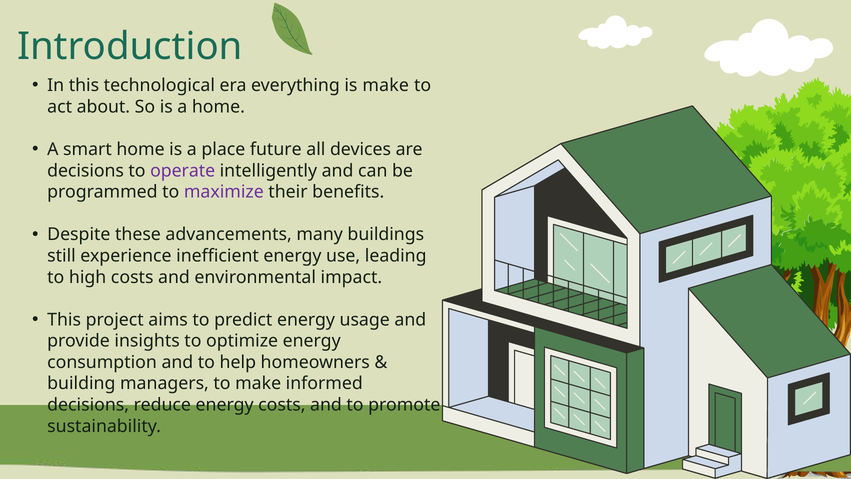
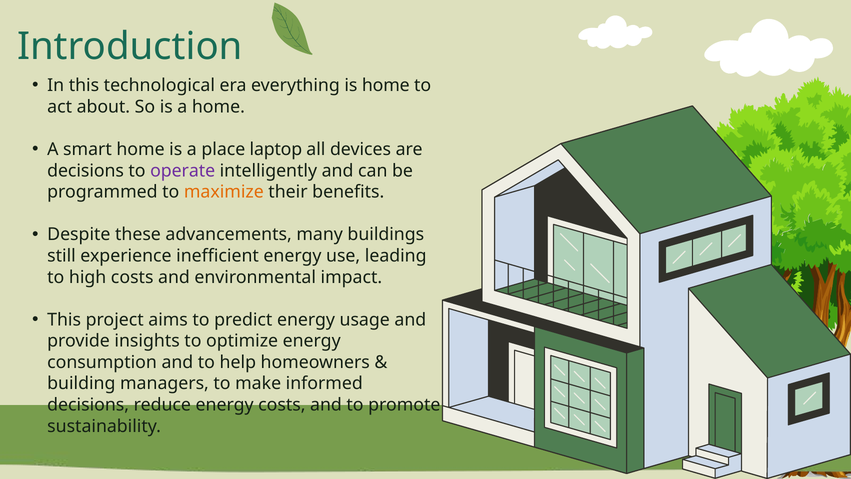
is make: make -> home
future: future -> laptop
maximize colour: purple -> orange
